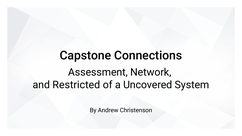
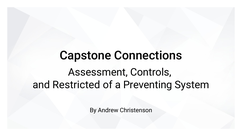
Network: Network -> Controls
Uncovered: Uncovered -> Preventing
